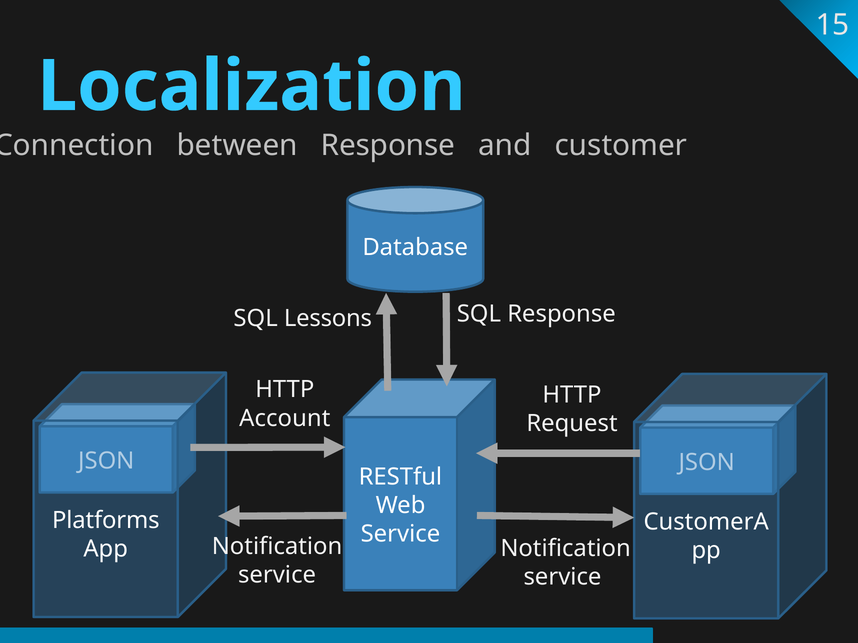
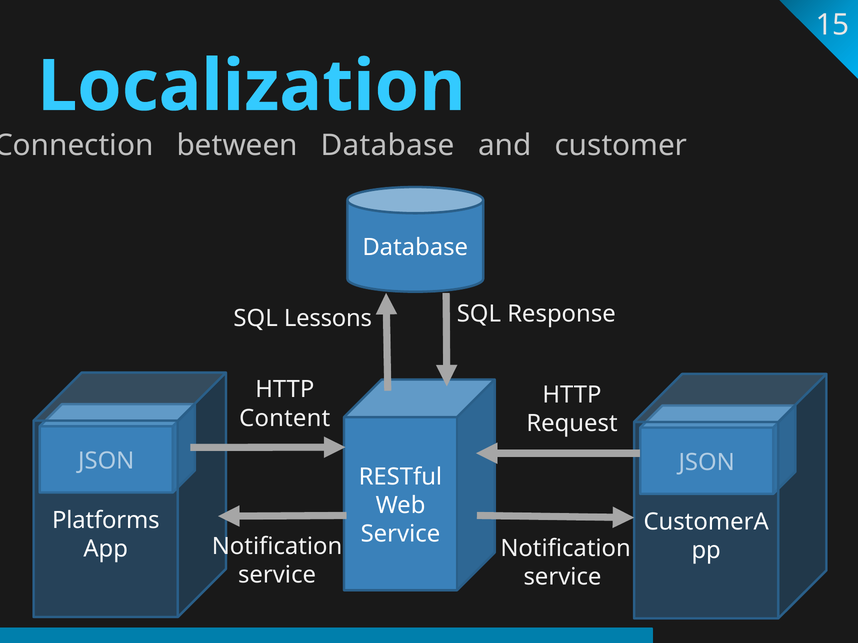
between Response: Response -> Database
Account: Account -> Content
